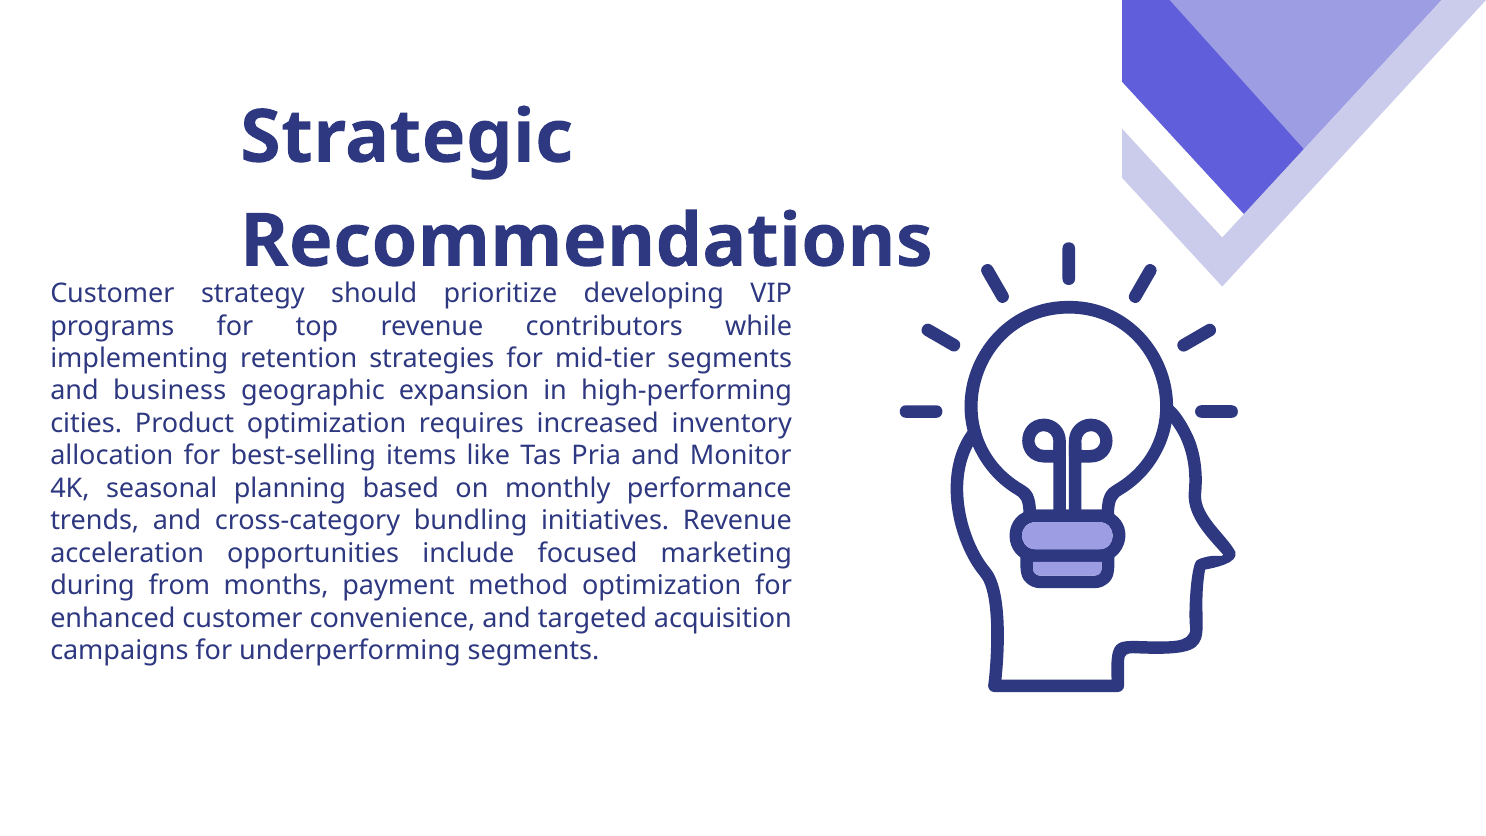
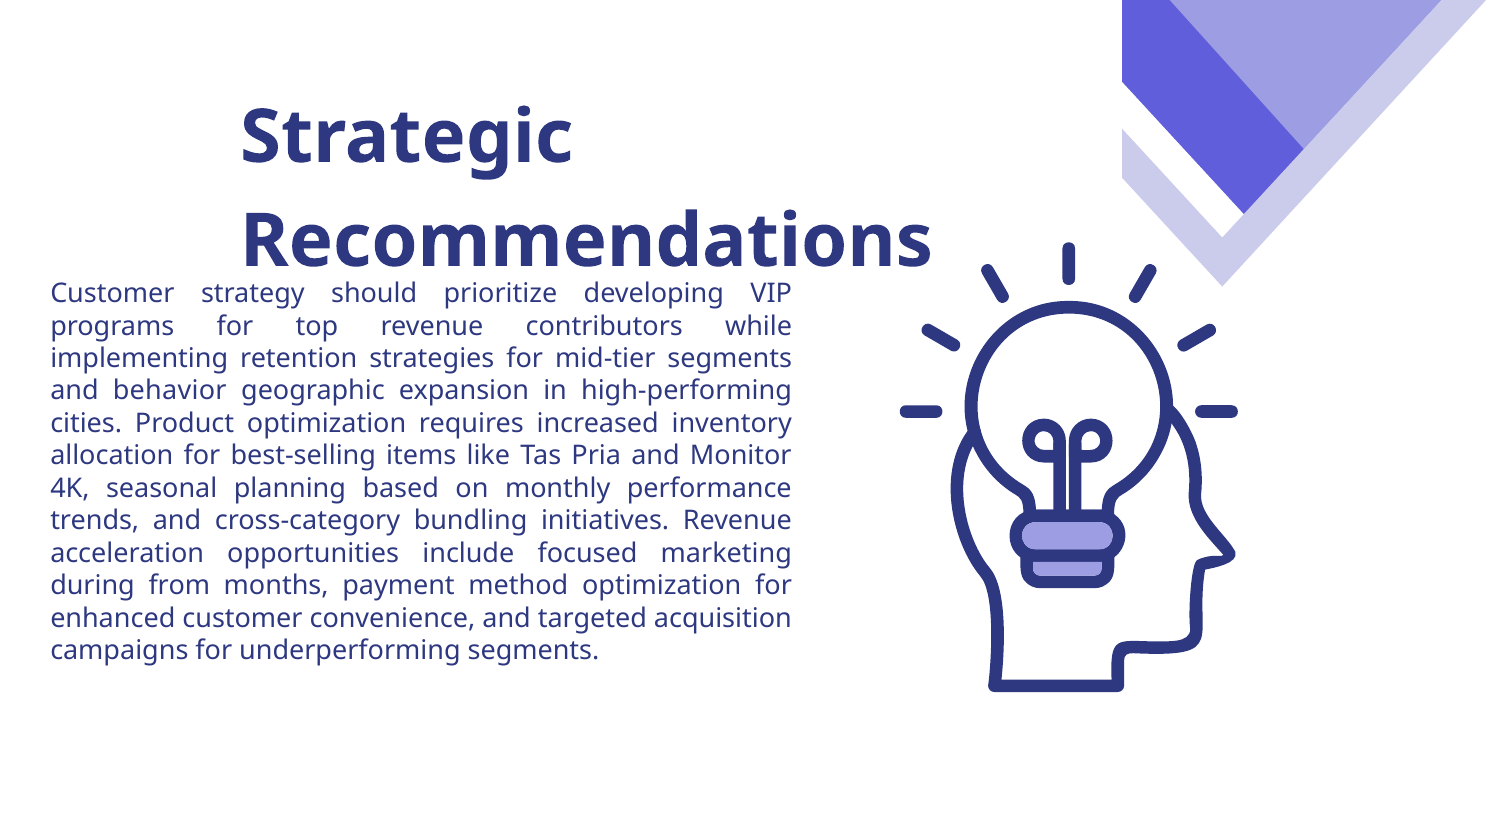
business: business -> behavior
